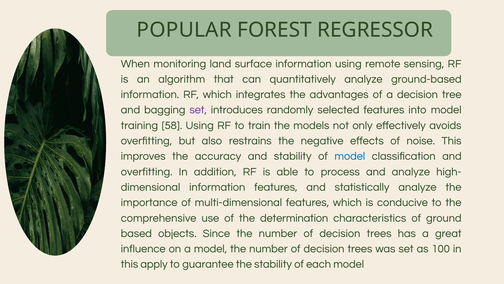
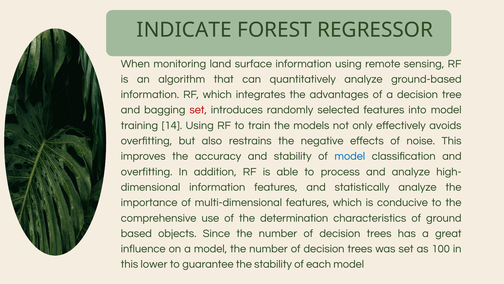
POPULAR: POPULAR -> INDICATE
set at (198, 110) colour: purple -> red
58: 58 -> 14
apply: apply -> lower
